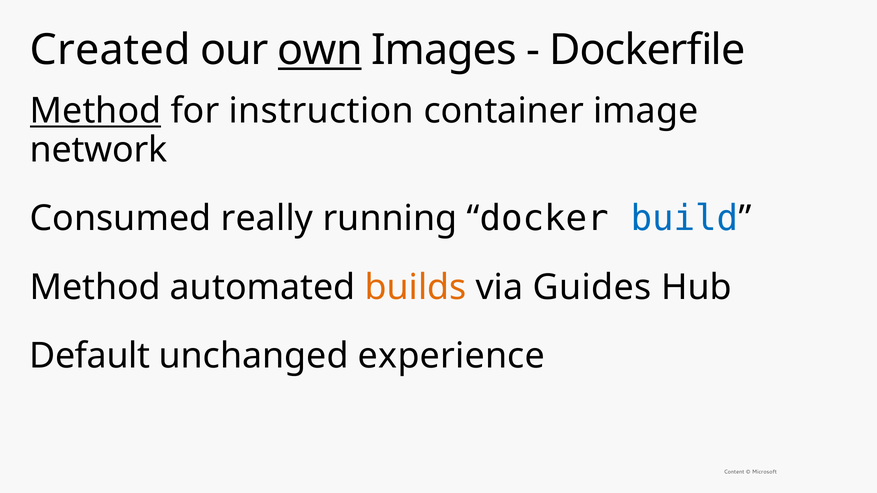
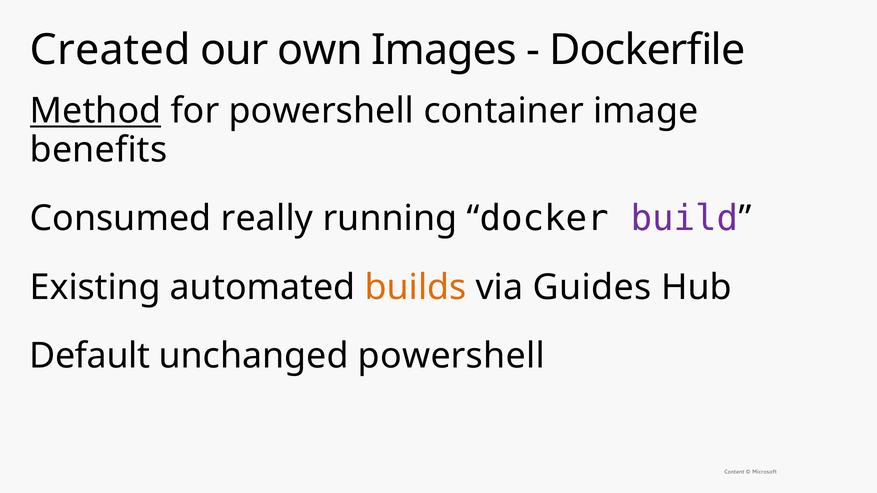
own underline: present -> none
for instruction: instruction -> powershell
network: network -> benefits
build colour: blue -> purple
Method at (95, 287): Method -> Existing
unchanged experience: experience -> powershell
